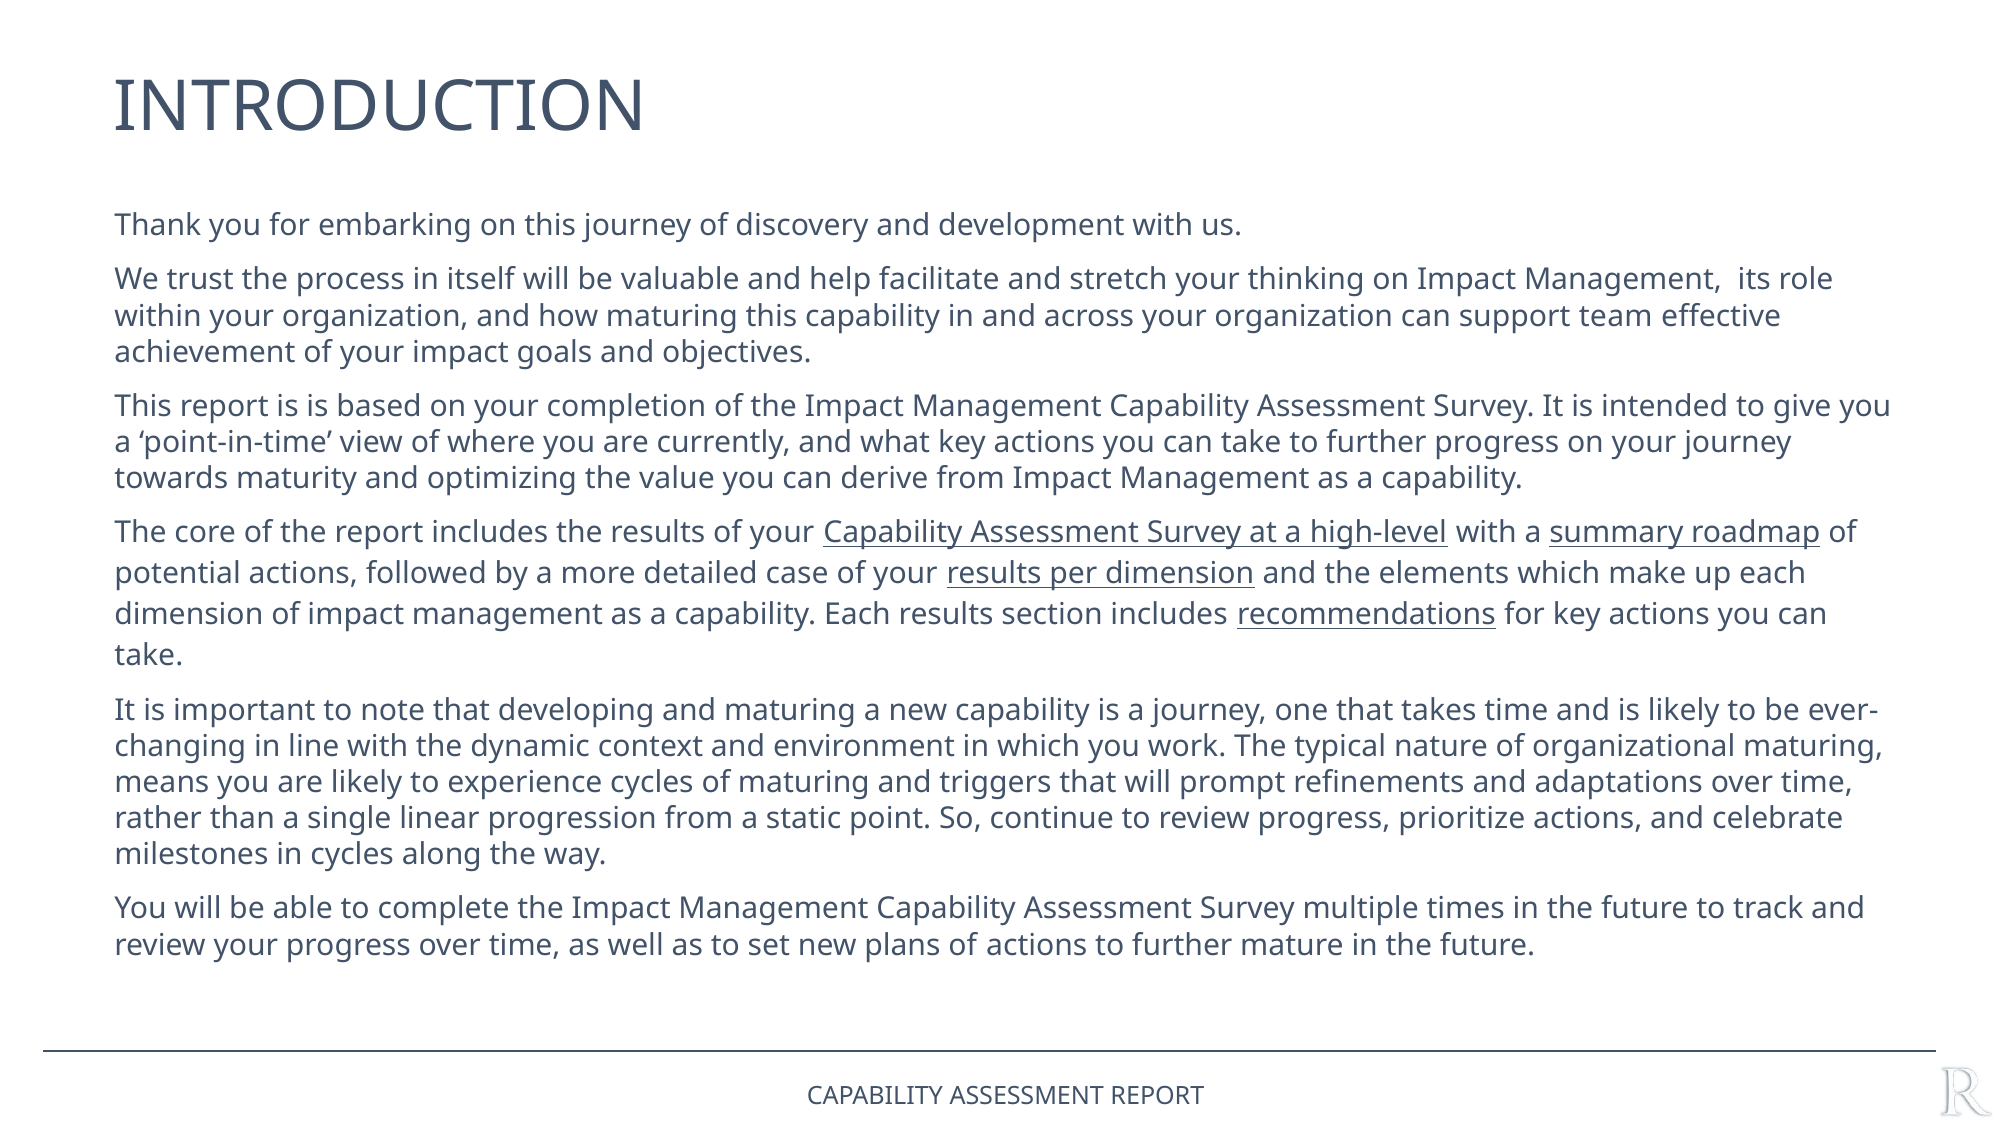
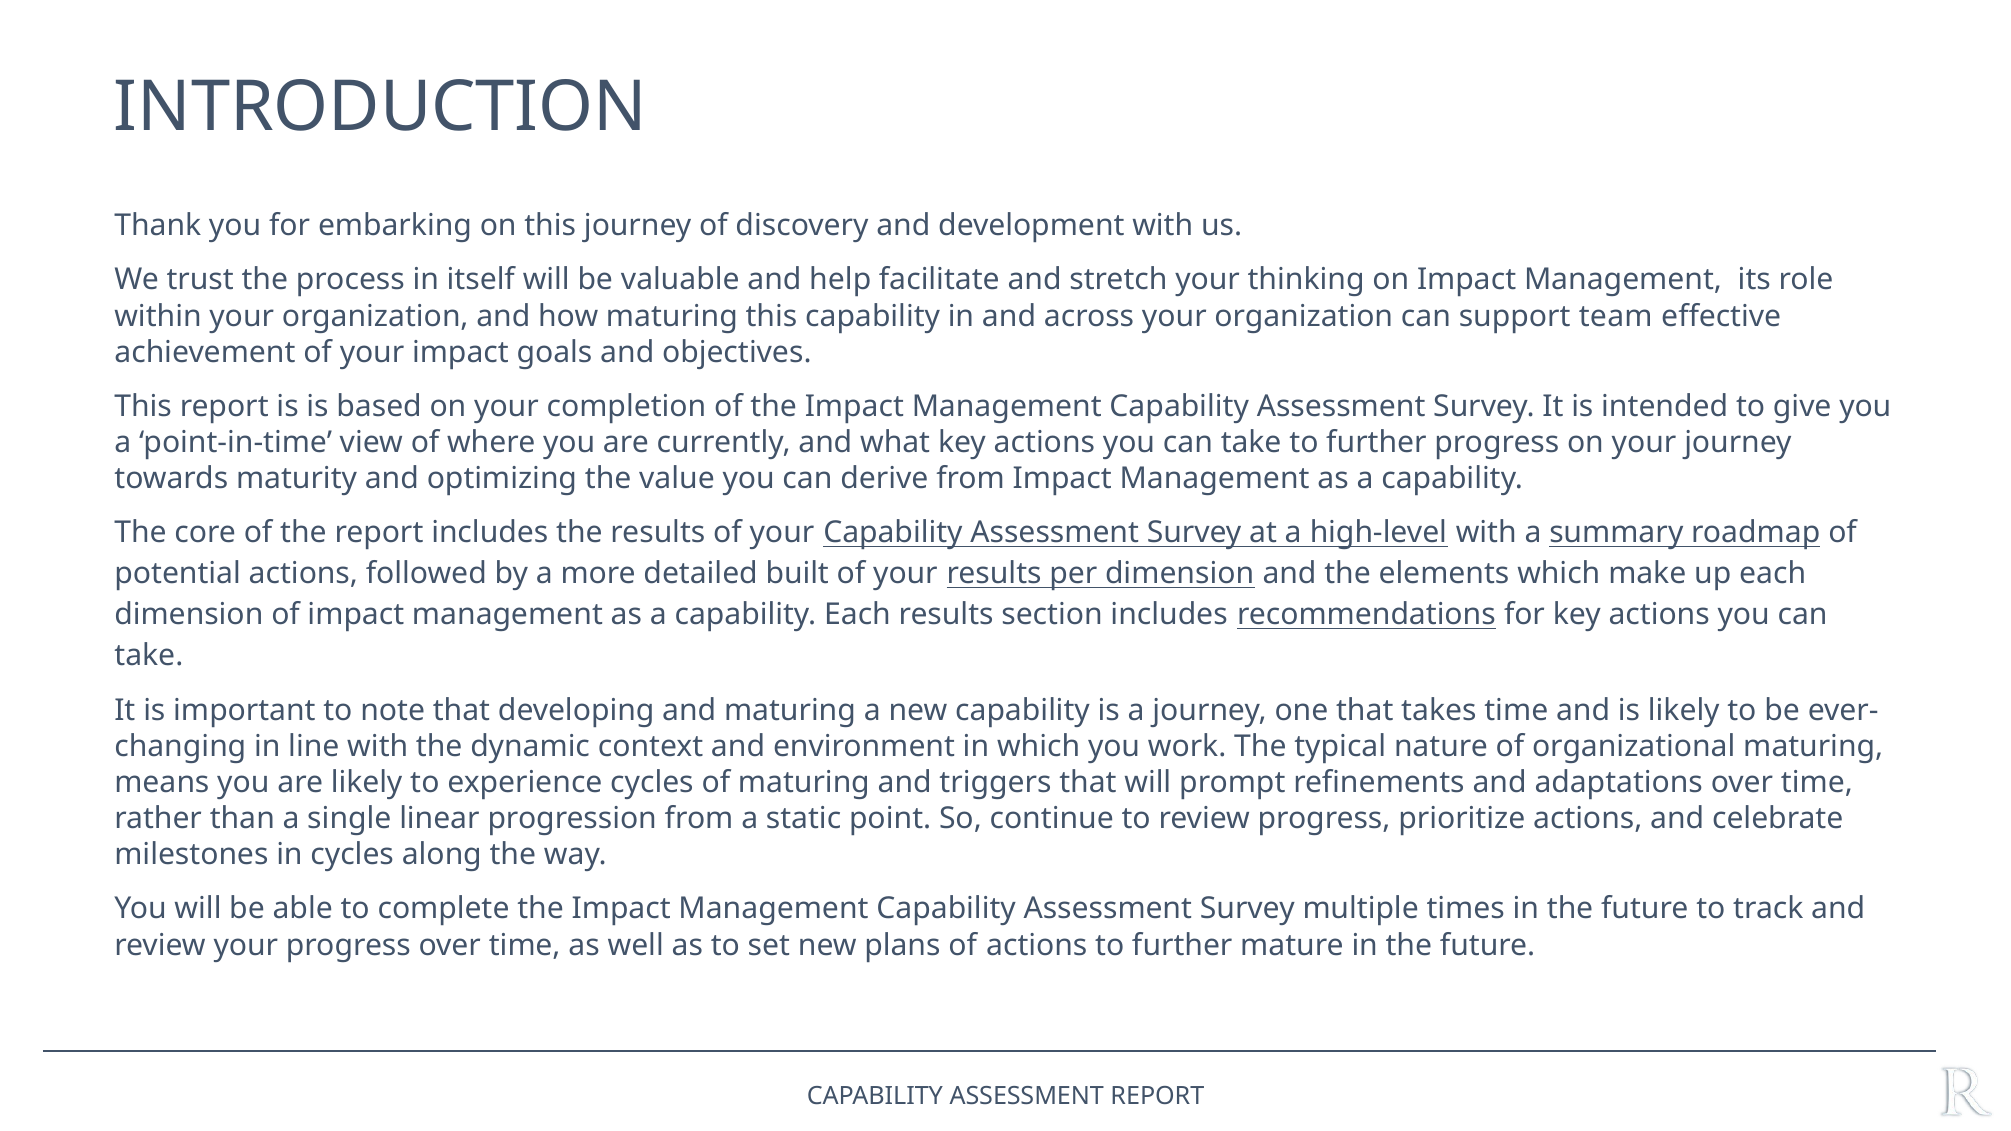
case: case -> built
